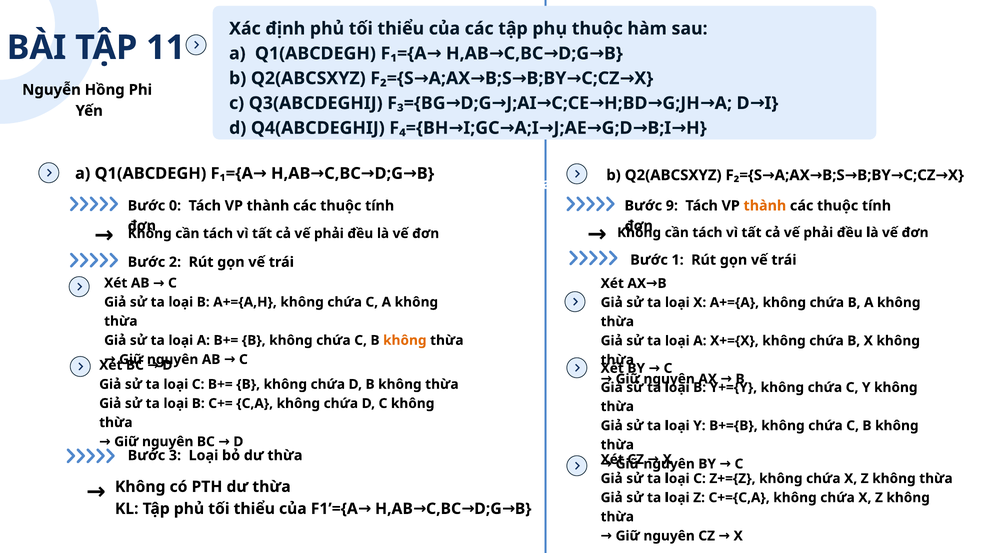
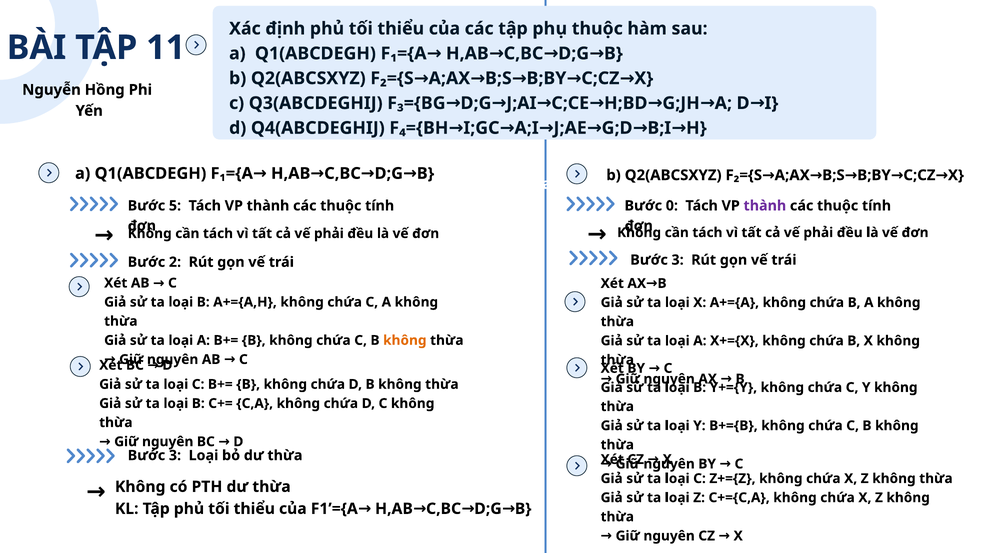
0: 0 -> 5
9: 9 -> 0
thành at (765, 206) colour: orange -> purple
1 at (678, 260): 1 -> 3
